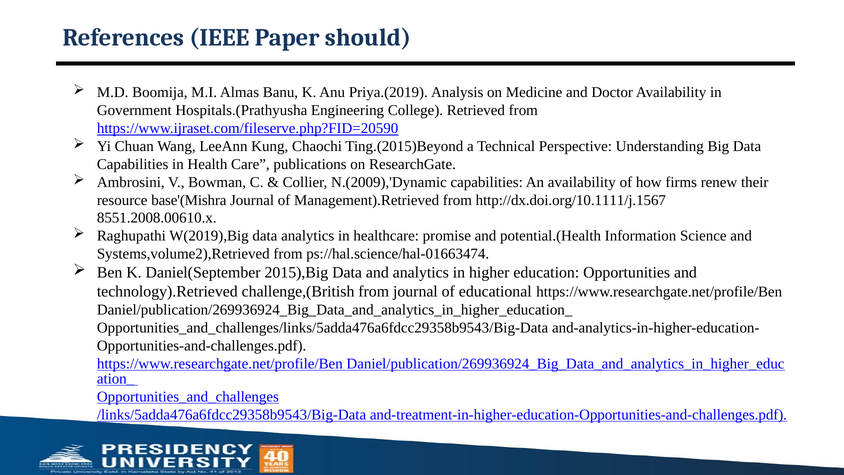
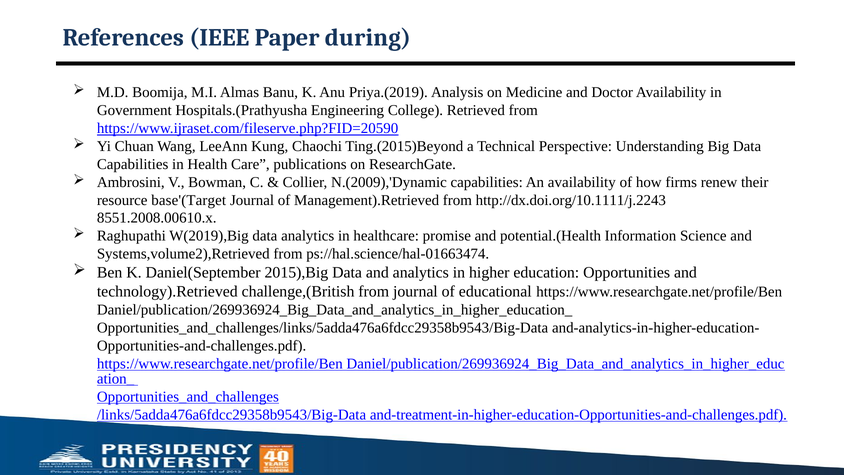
should: should -> during
base'(Mishra: base'(Mishra -> base'(Target
http://dx.doi.org/10.1111/j.1567: http://dx.doi.org/10.1111/j.1567 -> http://dx.doi.org/10.1111/j.2243
